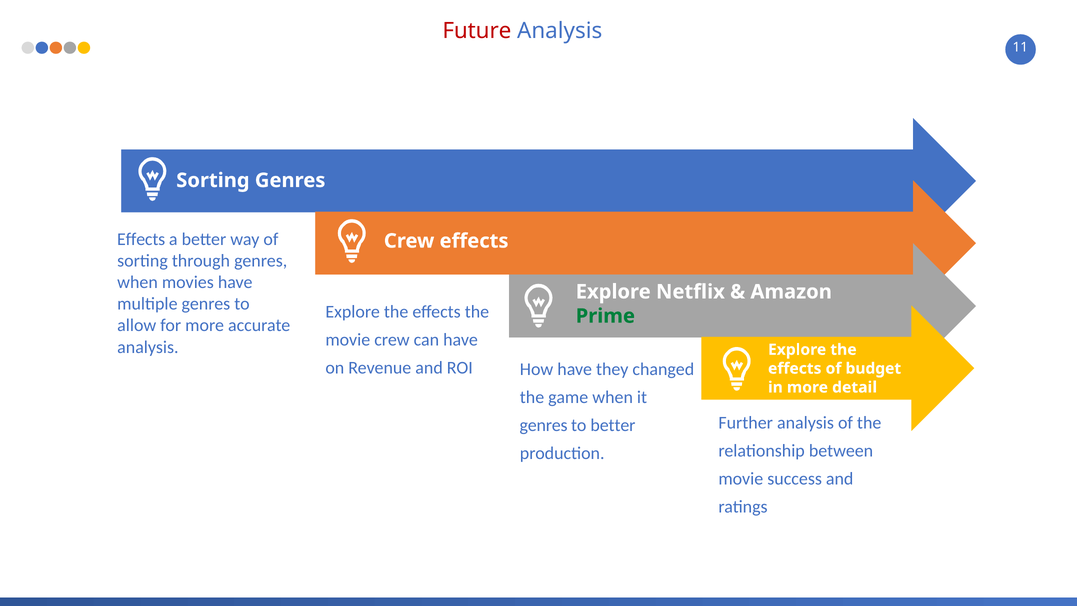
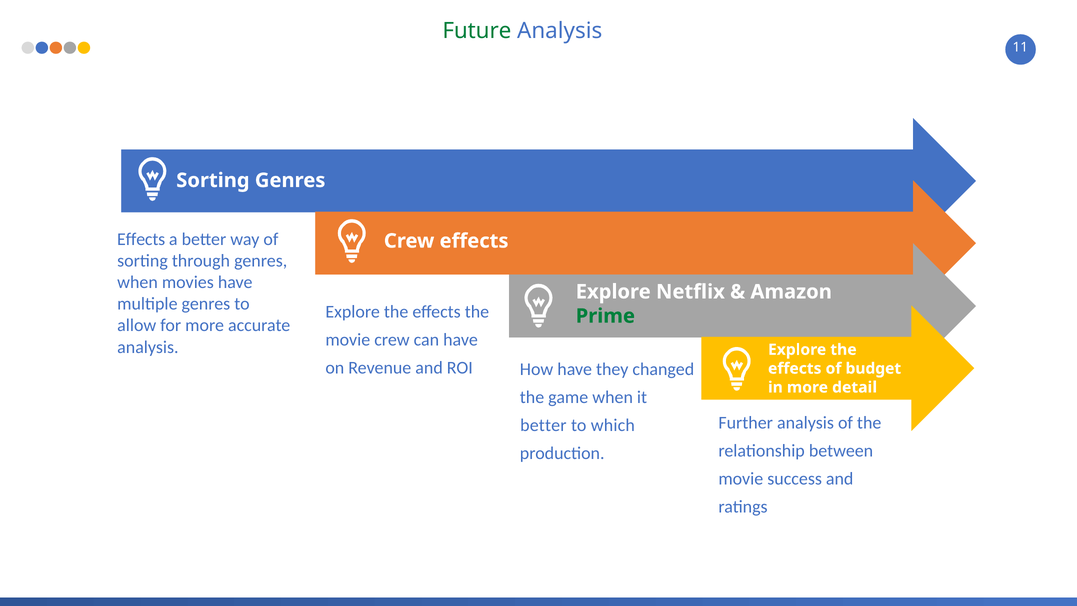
Future colour: red -> green
genres at (544, 425): genres -> better
to better: better -> which
